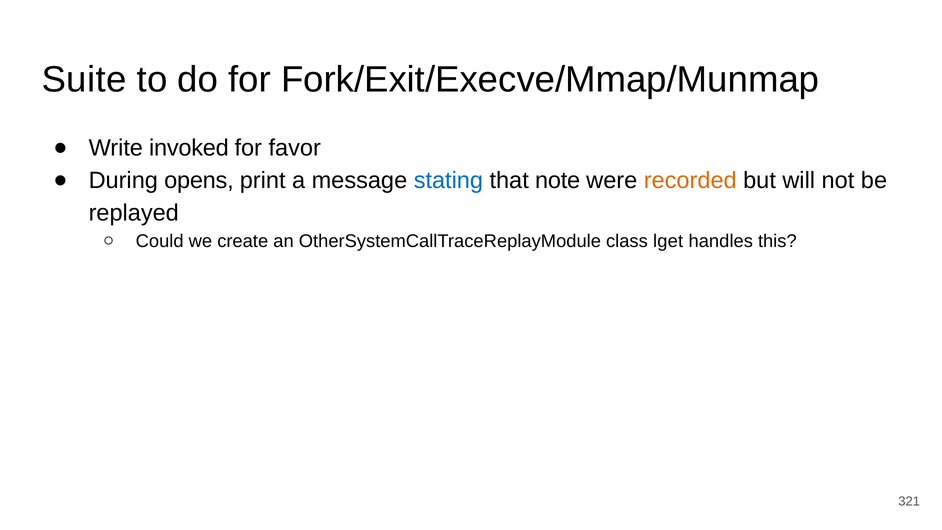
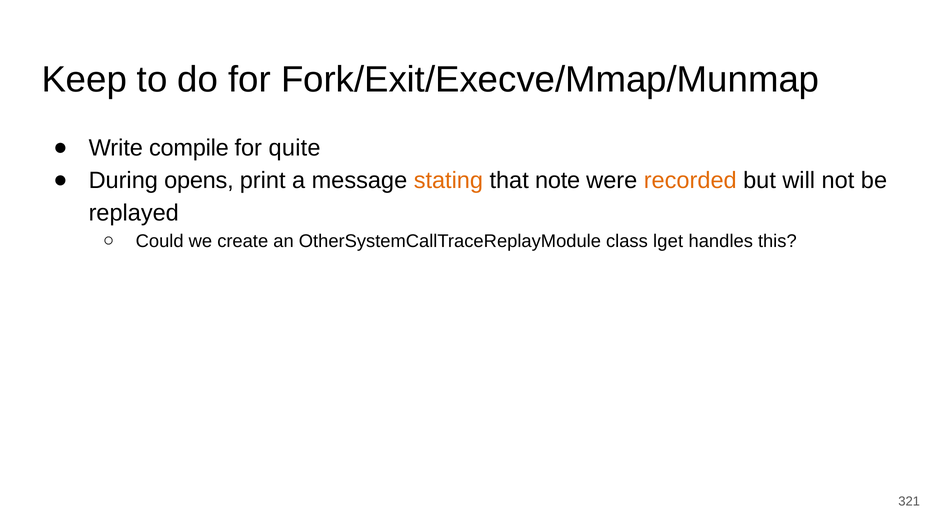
Suite: Suite -> Keep
invoked: invoked -> compile
favor: favor -> quite
stating colour: blue -> orange
